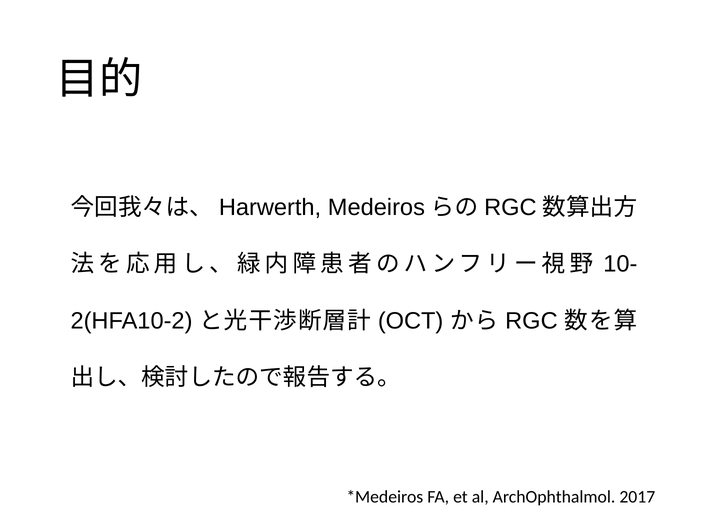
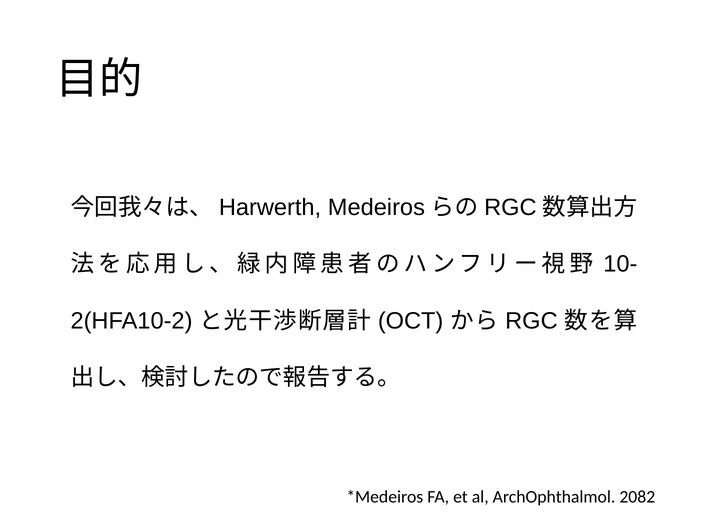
2017: 2017 -> 2082
